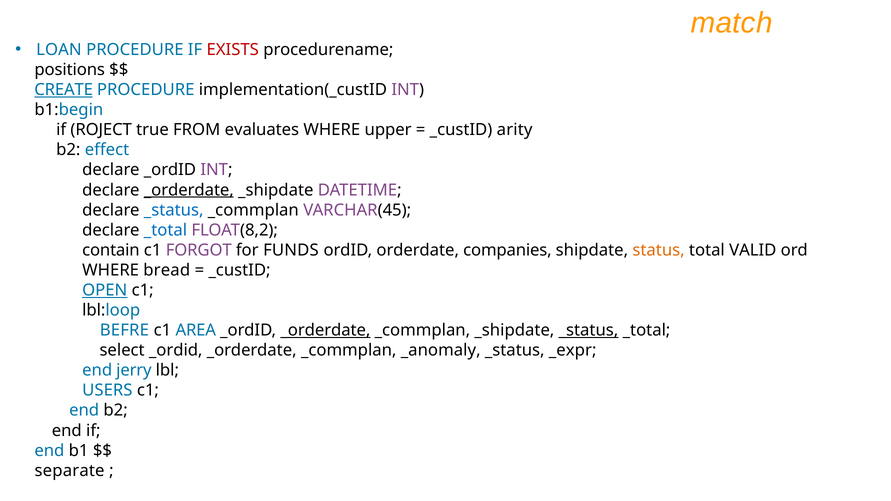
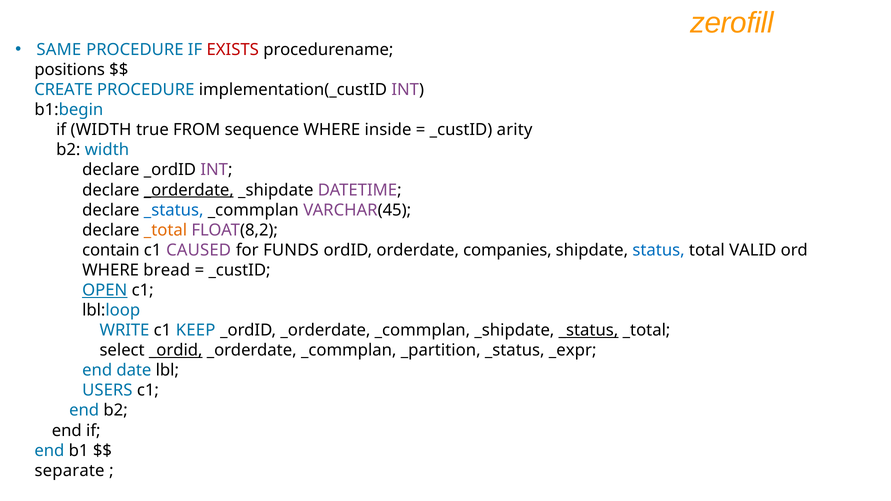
match: match -> zerofill
LOAN: LOAN -> SAME
CREATE underline: present -> none
if ROJECT: ROJECT -> WIDTH
evaluates: evaluates -> sequence
upper: upper -> inside
b2 effect: effect -> width
_total at (166, 230) colour: blue -> orange
FORGOT: FORGOT -> CAUSED
status colour: orange -> blue
BEFRE: BEFRE -> WRITE
AREA: AREA -> KEEP
_orderdate at (325, 330) underline: present -> none
_ordid at (176, 350) underline: none -> present
_anomaly: _anomaly -> _partition
jerry: jerry -> date
